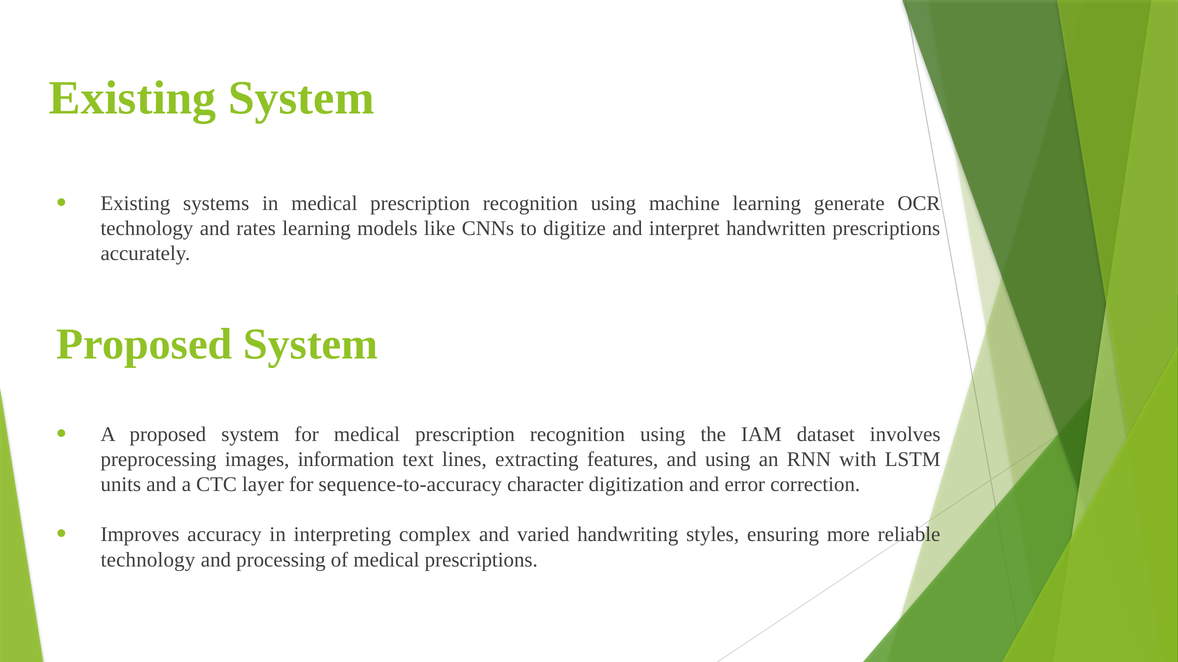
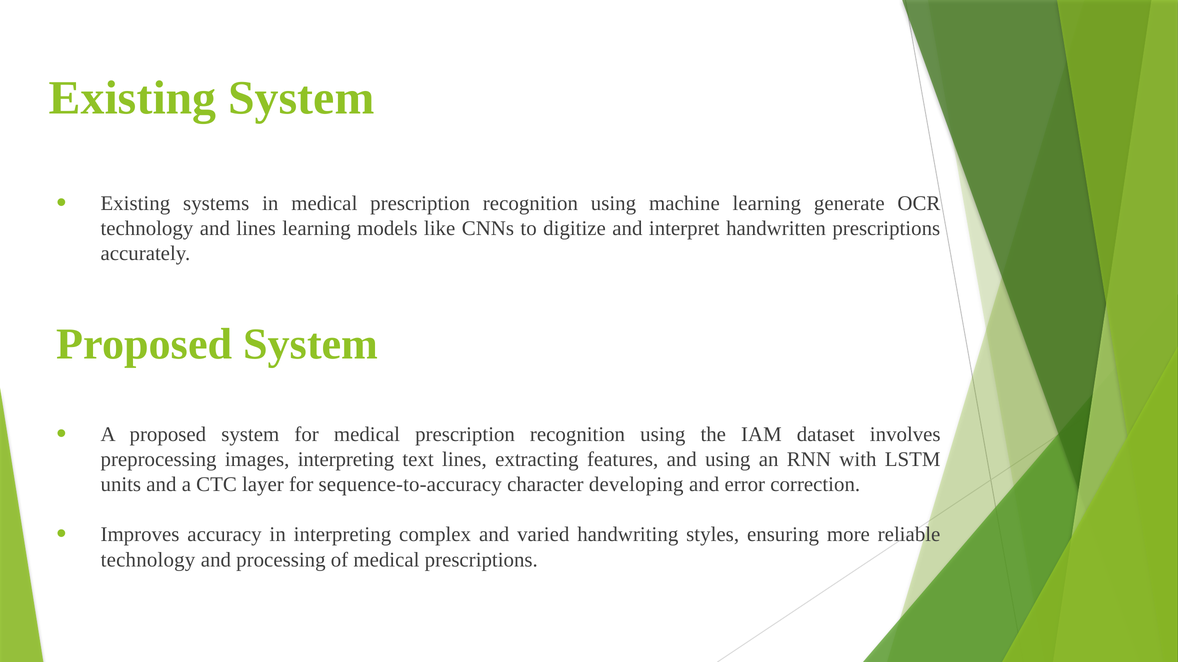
and rates: rates -> lines
images information: information -> interpreting
digitization: digitization -> developing
